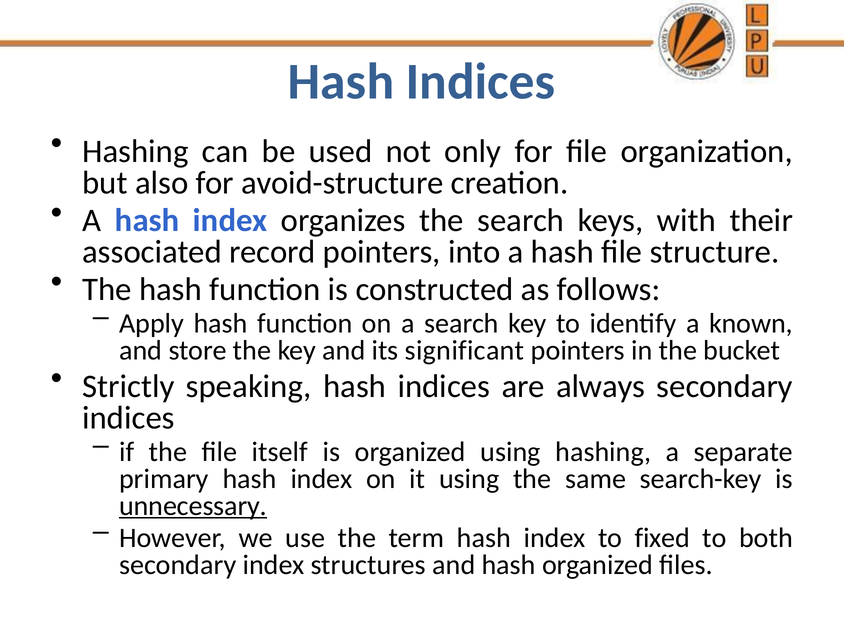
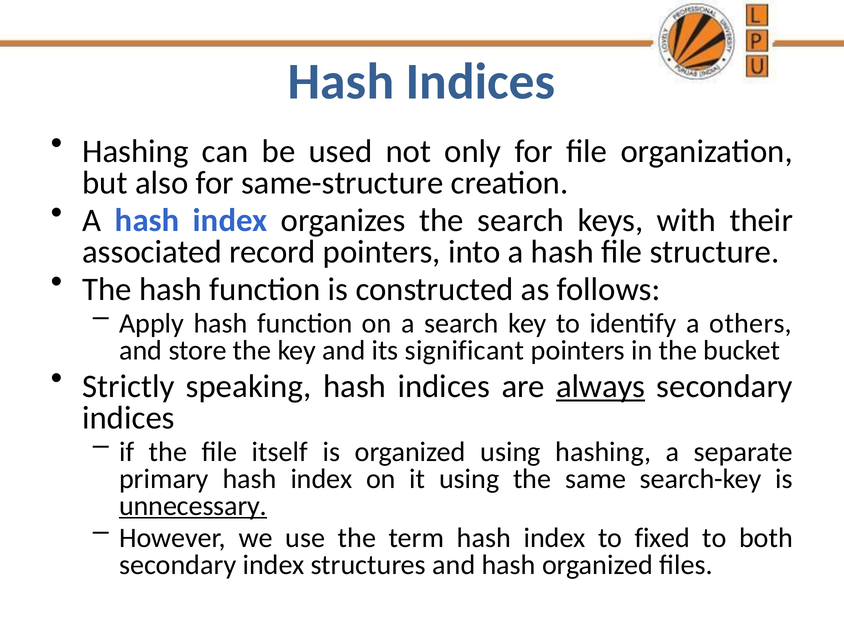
avoid-structure: avoid-structure -> same-structure
known: known -> others
always underline: none -> present
